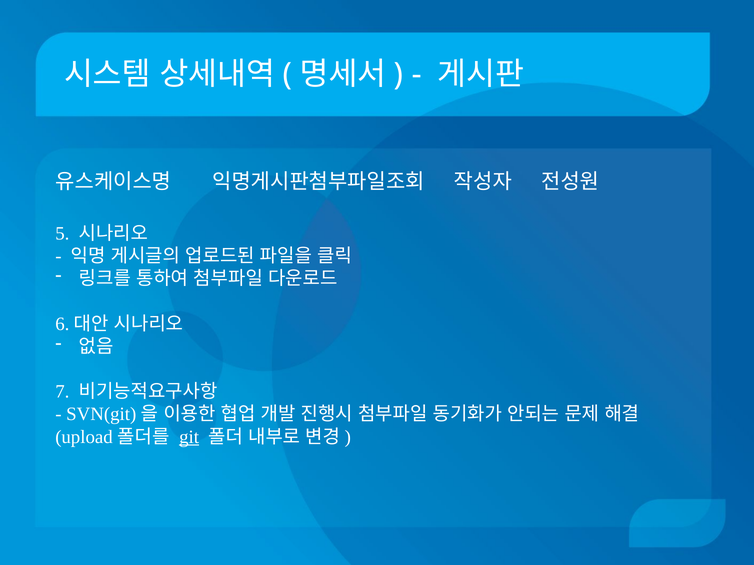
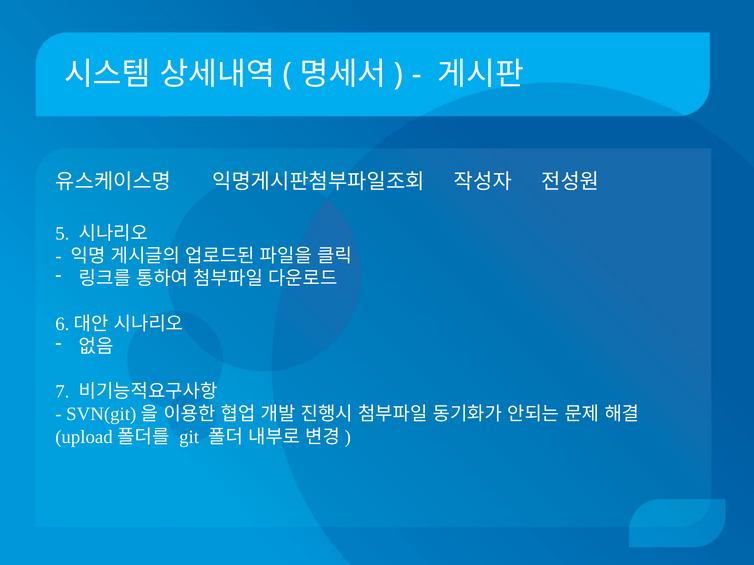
git underline: present -> none
